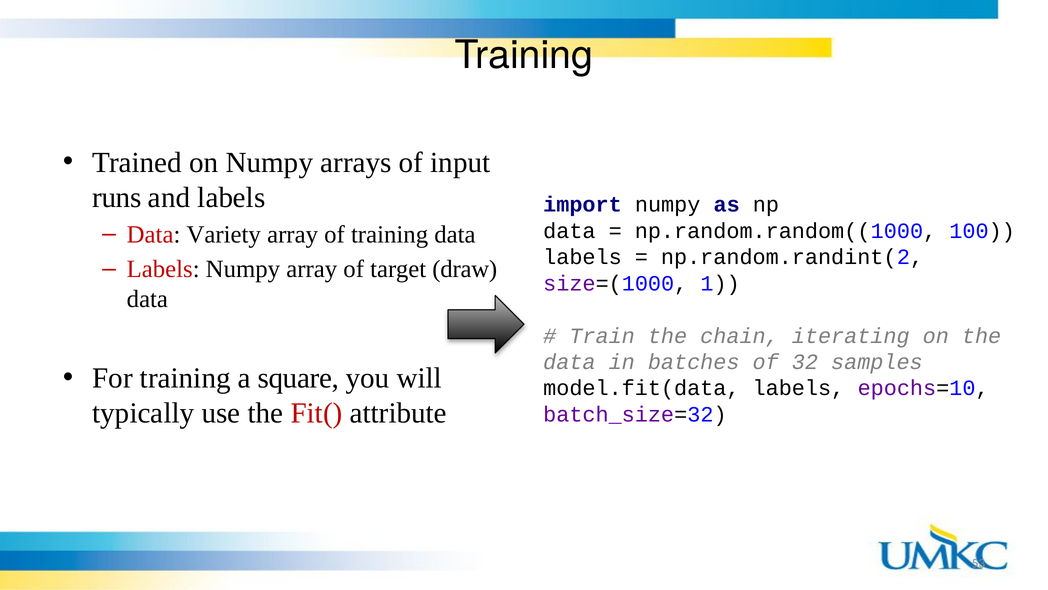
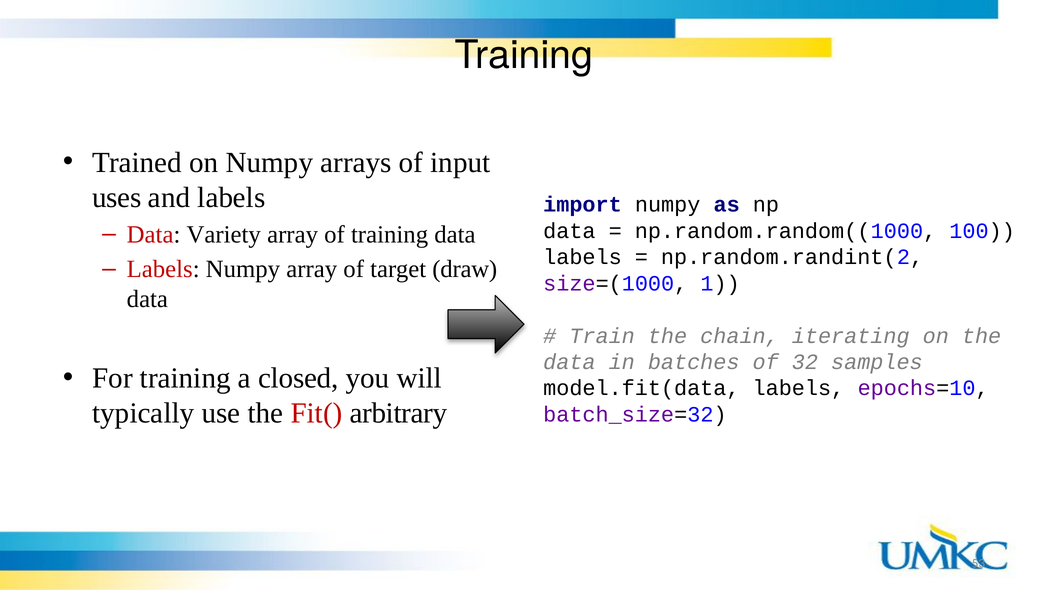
runs: runs -> uses
square: square -> closed
attribute: attribute -> arbitrary
